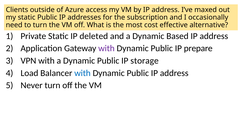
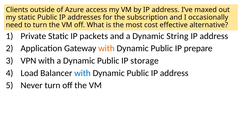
deleted: deleted -> packets
Based: Based -> String
with at (106, 48) colour: purple -> orange
